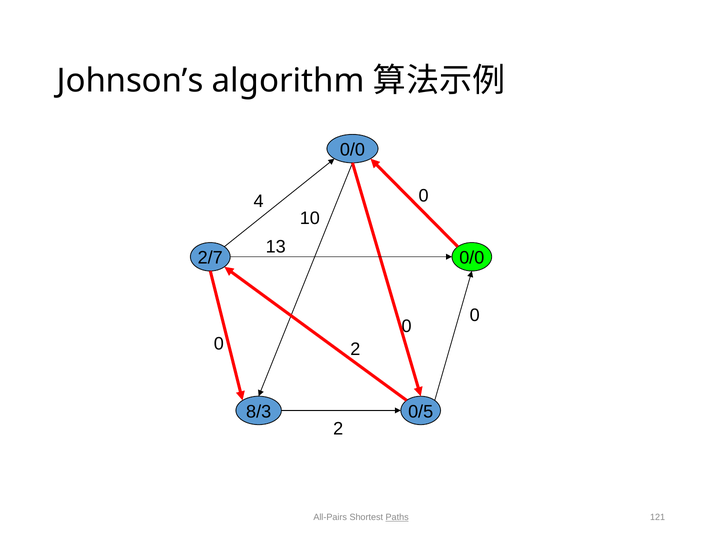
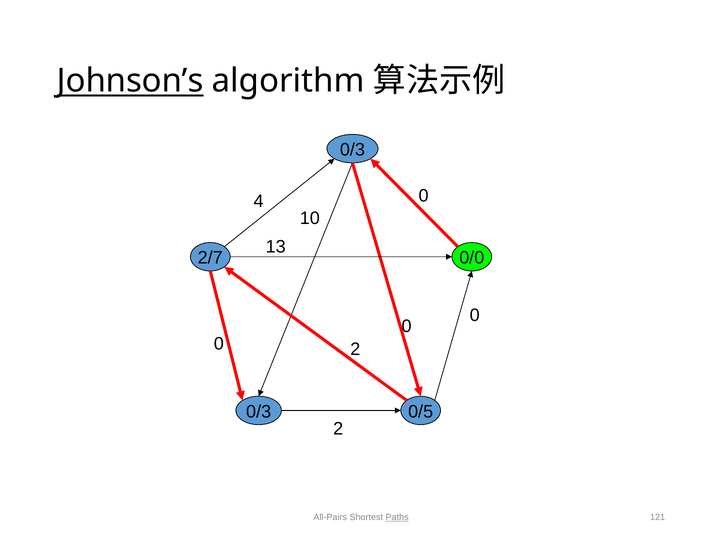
Johnson’s underline: none -> present
0/0 at (352, 150): 0/0 -> 0/3
8/3 at (259, 411): 8/3 -> 0/3
